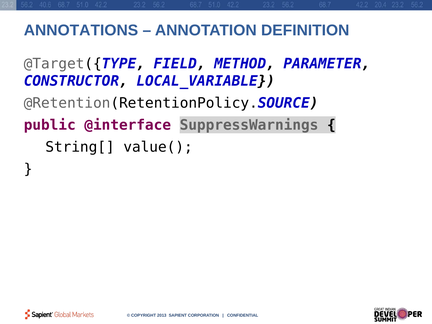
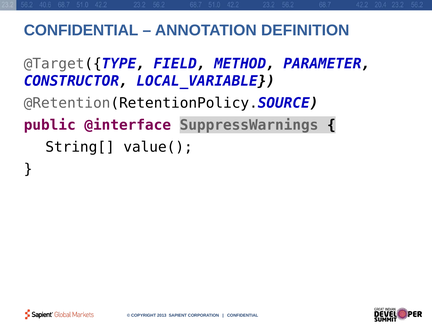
ANNOTATIONS at (81, 30): ANNOTATIONS -> CONFIDENTIAL
